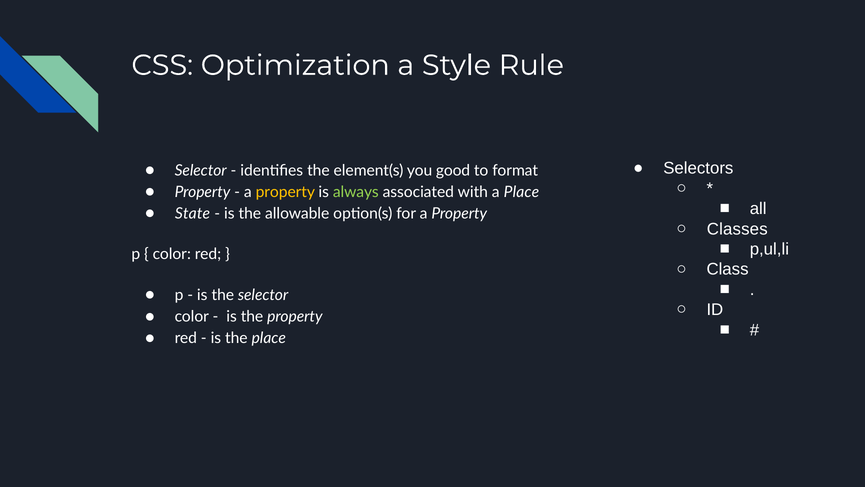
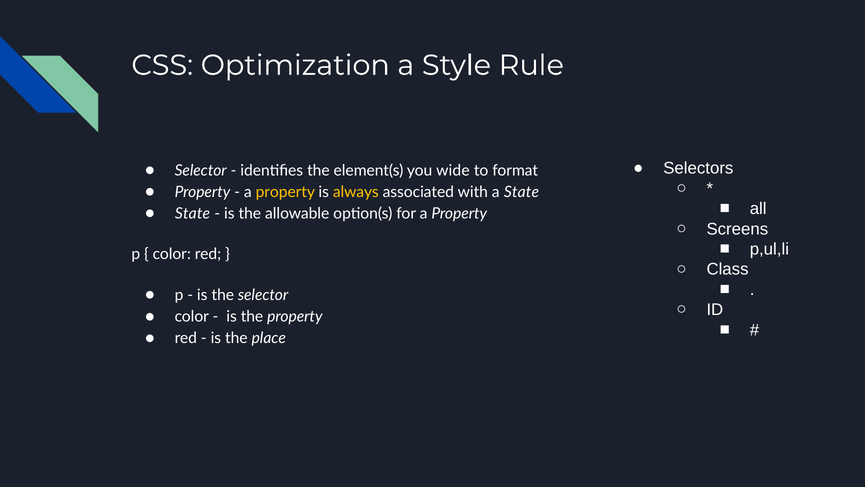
good: good -> wide
always colour: light green -> yellow
a Place: Place -> State
Classes: Classes -> Screens
